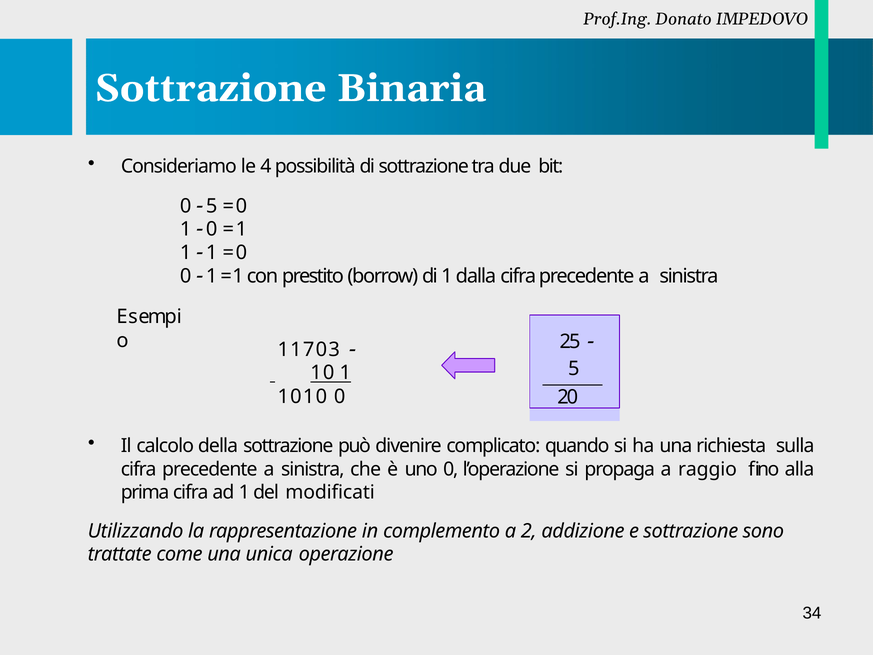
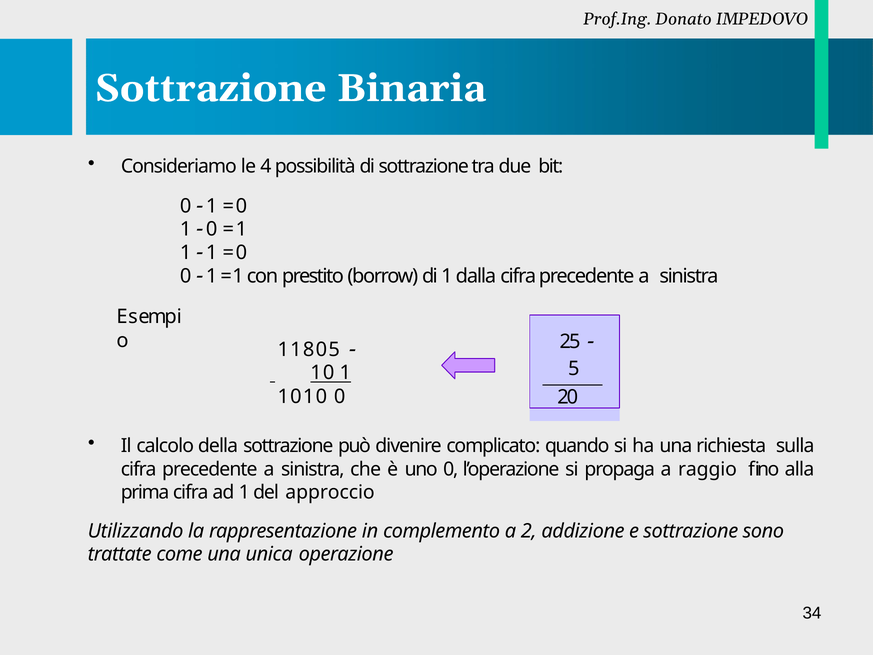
5 at (212, 206): 5 -> 1
7: 7 -> 8
0 3: 3 -> 5
modificati: modificati -> approccio
